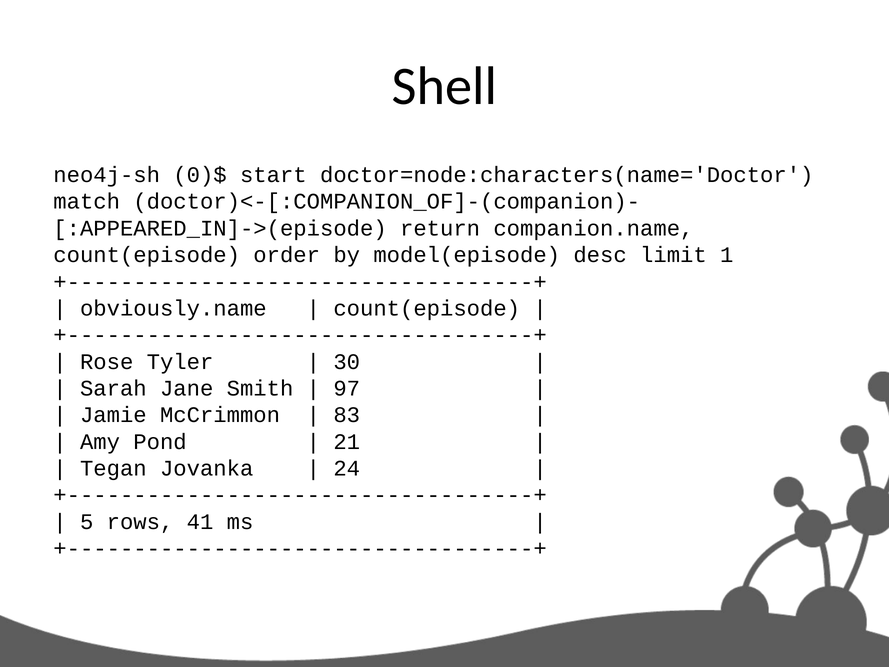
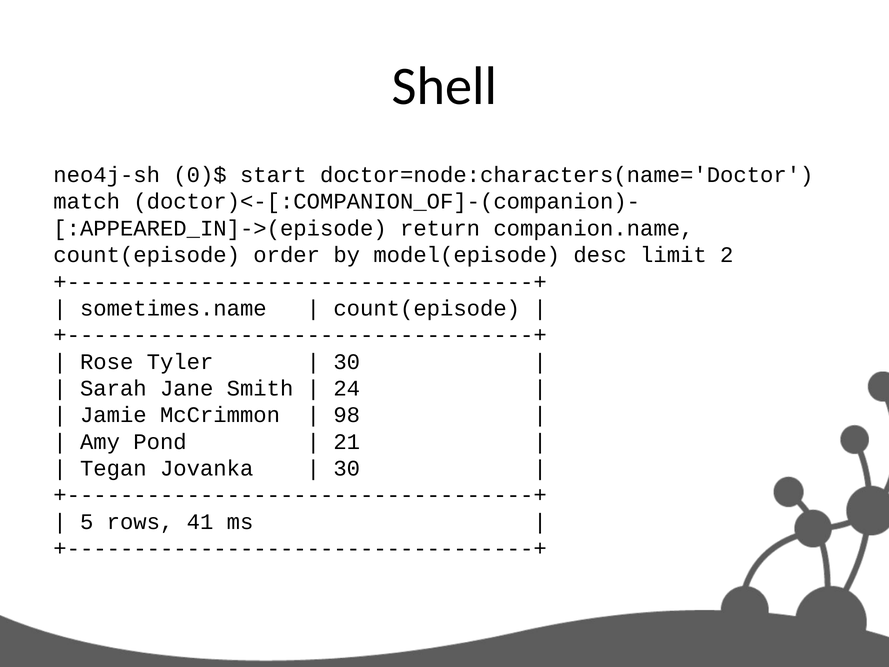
1: 1 -> 2
obviously.name: obviously.name -> sometimes.name
97: 97 -> 24
83: 83 -> 98
24 at (347, 468): 24 -> 30
